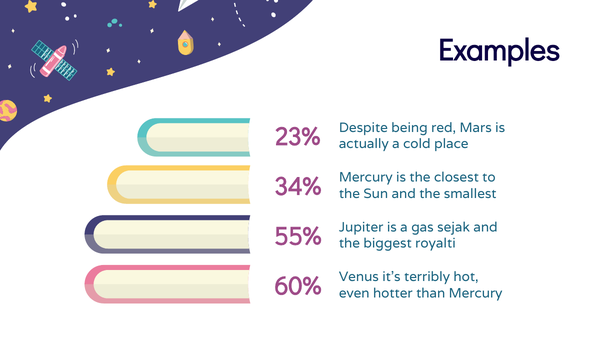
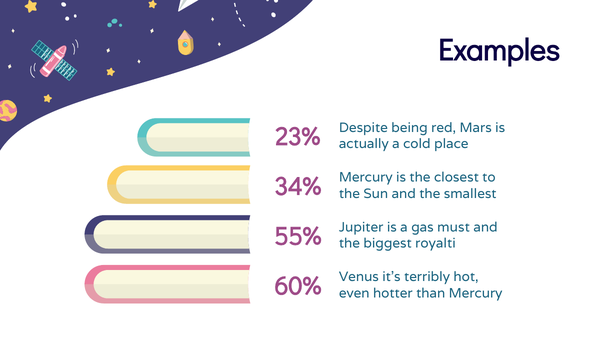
sejak: sejak -> must
